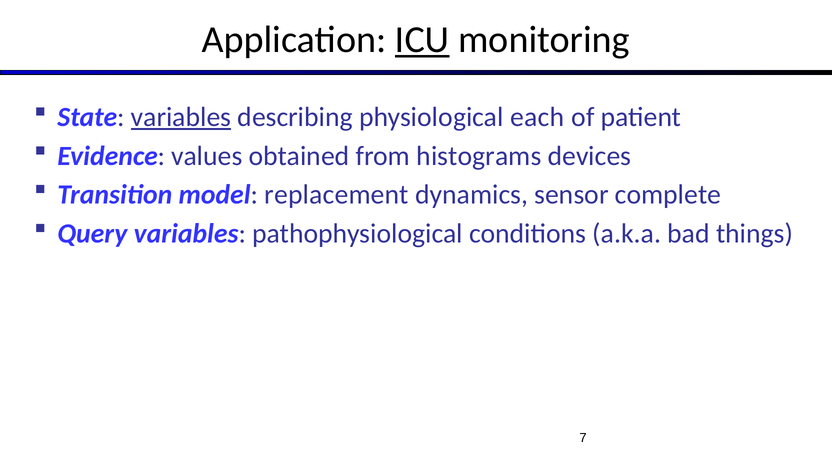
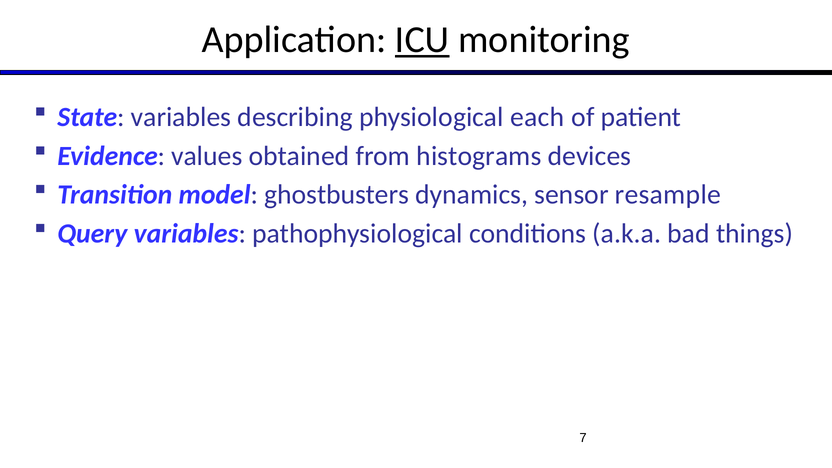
variables at (181, 117) underline: present -> none
replacement: replacement -> ghostbusters
complete: complete -> resample
